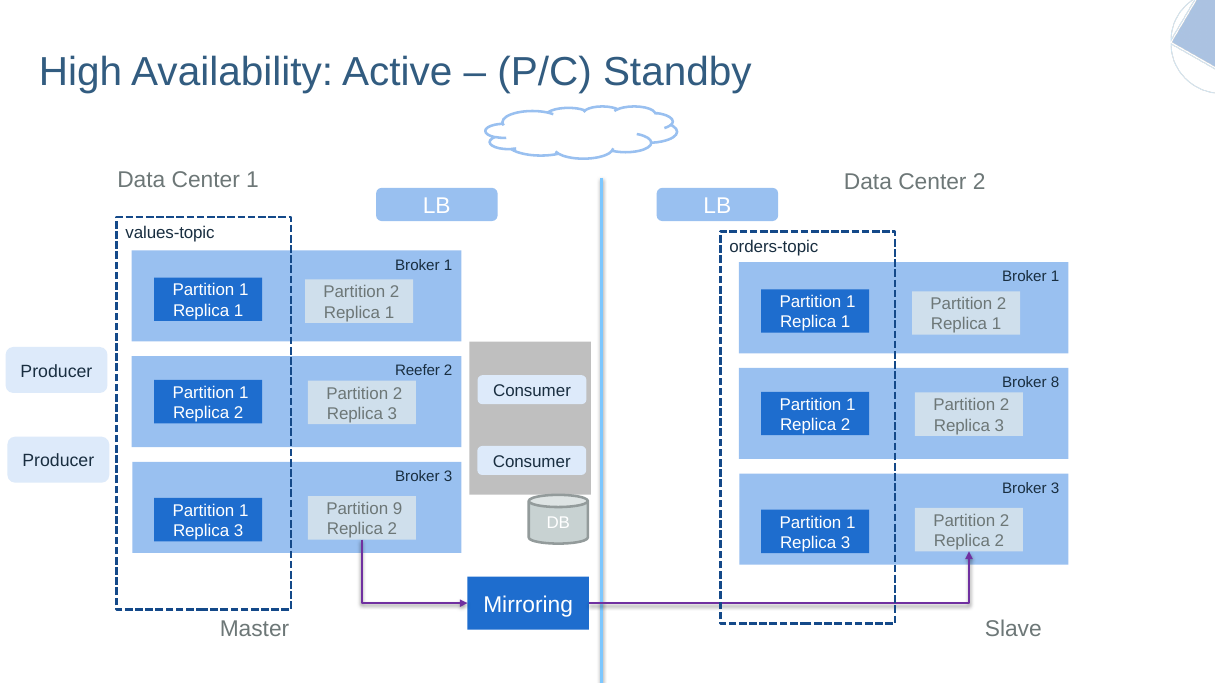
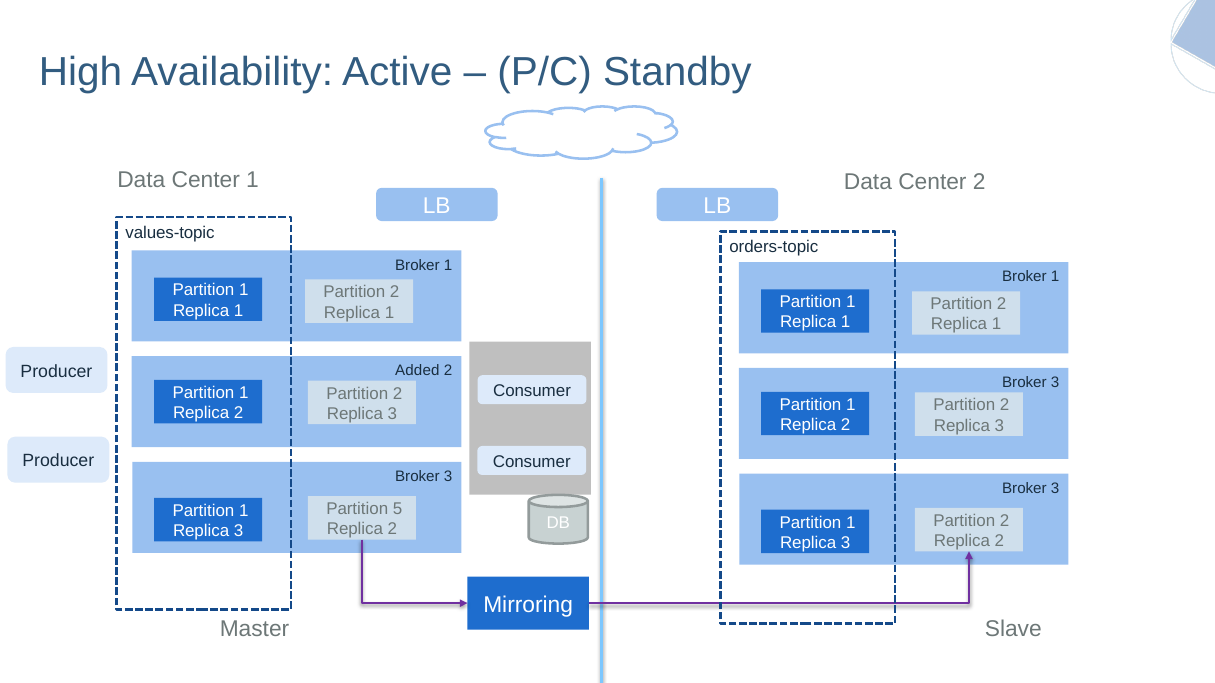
Reefer: Reefer -> Added
8 at (1055, 383): 8 -> 3
9: 9 -> 5
